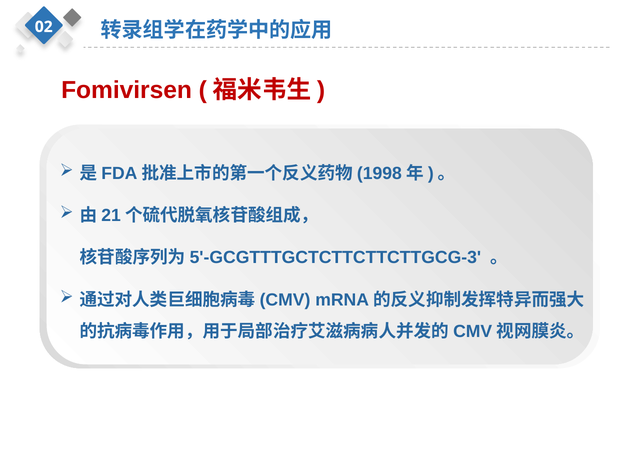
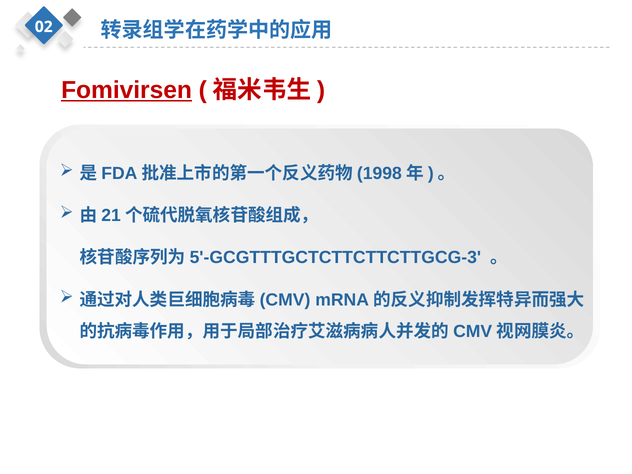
Fomivirsen underline: none -> present
